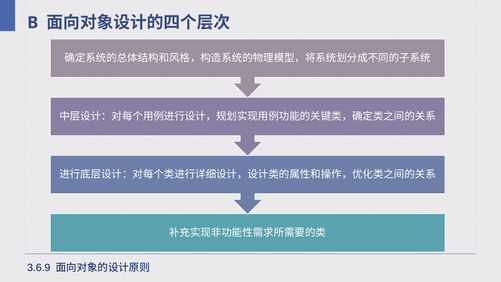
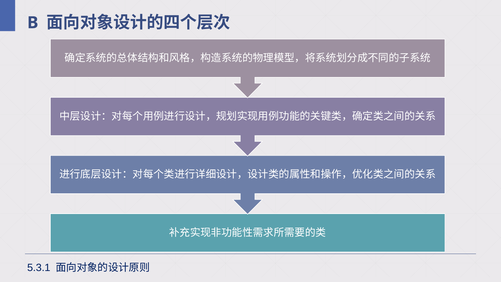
3.6.9: 3.6.9 -> 5.3.1
